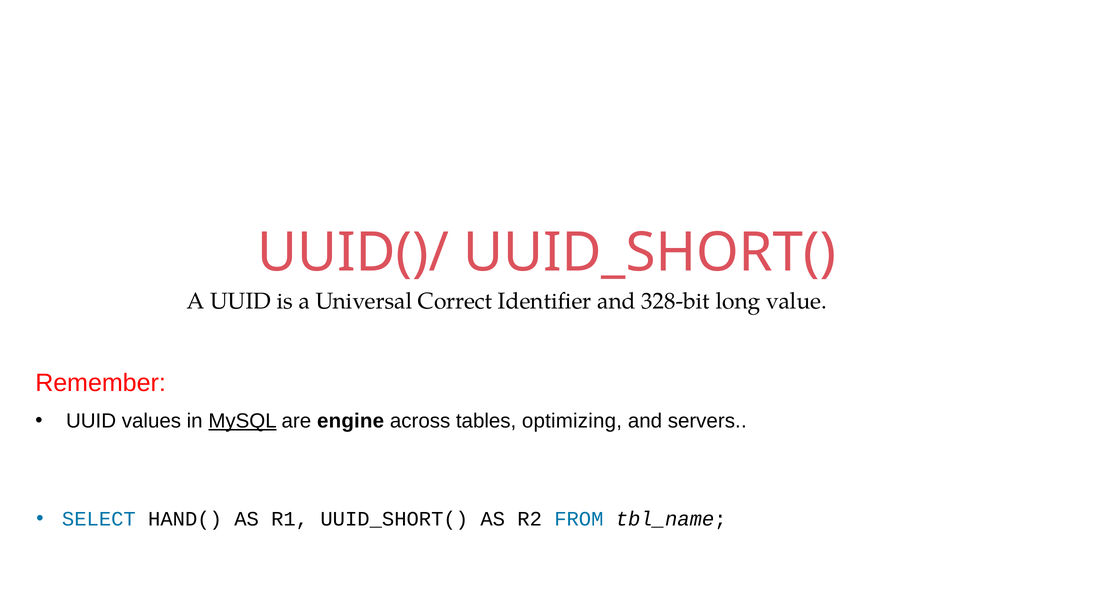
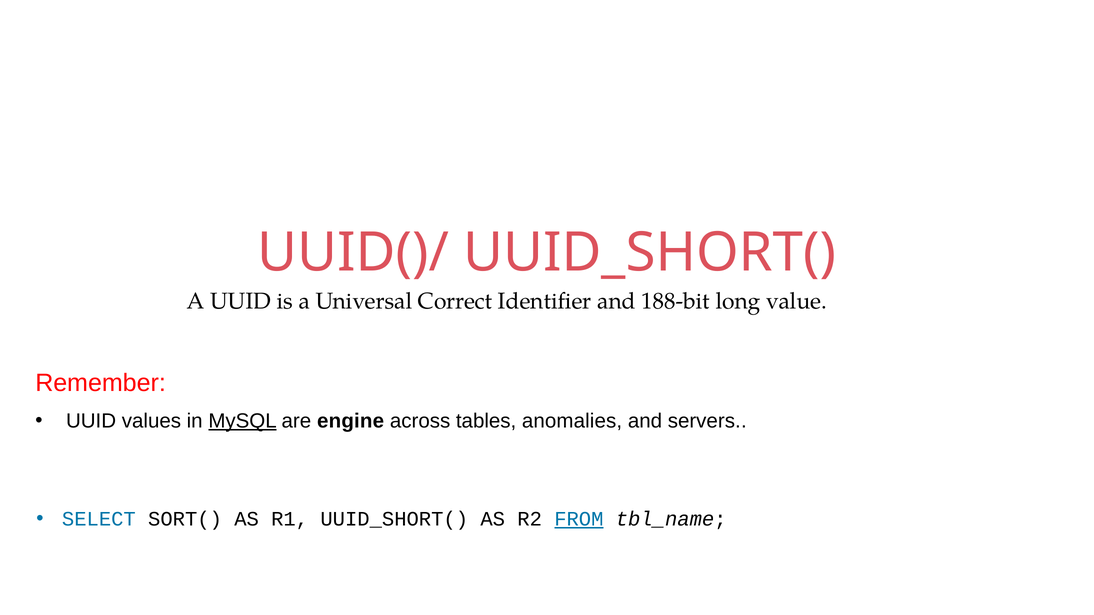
328-bit: 328-bit -> 188-bit
optimizing: optimizing -> anomalies
HAND(: HAND( -> SORT(
FROM underline: none -> present
